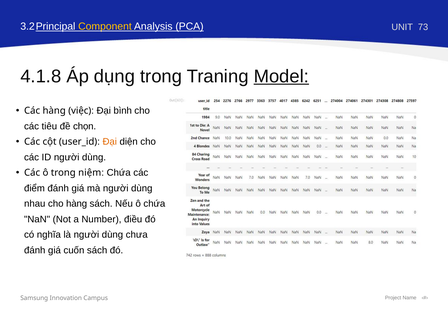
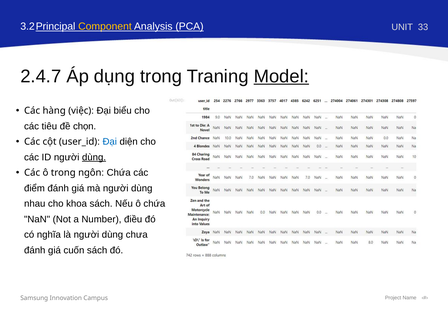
73: 73 -> 33
4.1.8: 4.1.8 -> 2.4.7
bình: bình -> biểu
Đại at (110, 142) colour: orange -> blue
dùng at (94, 157) underline: none -> present
niệm: niệm -> ngôn
cho hàng: hàng -> khoa
